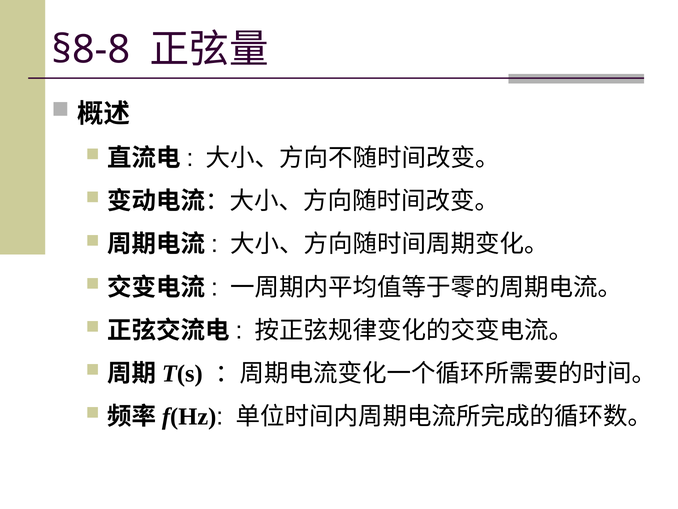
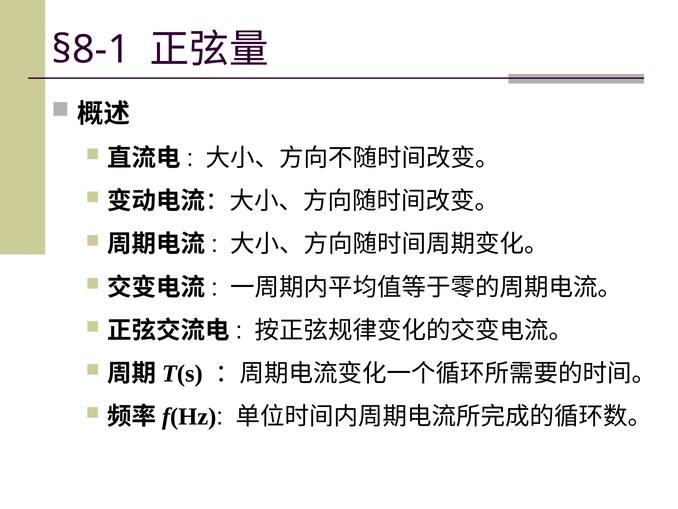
§8-8: §8-8 -> §8-1
